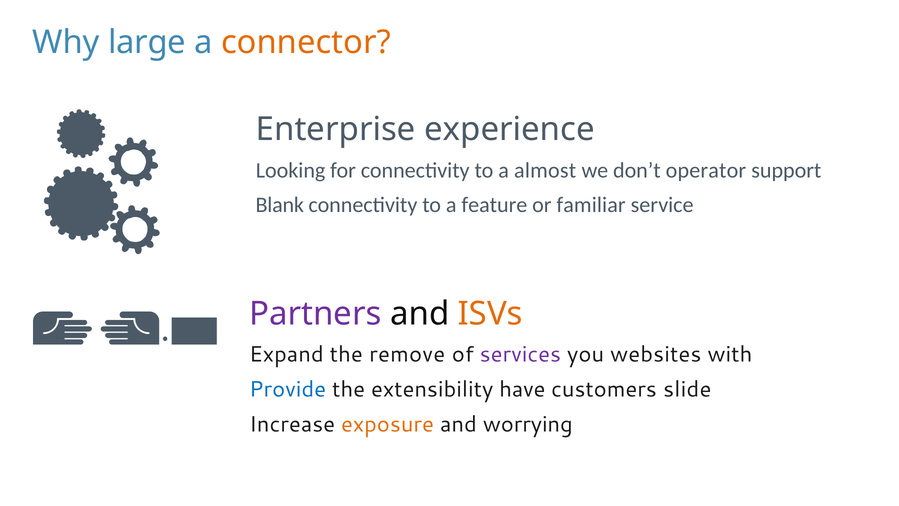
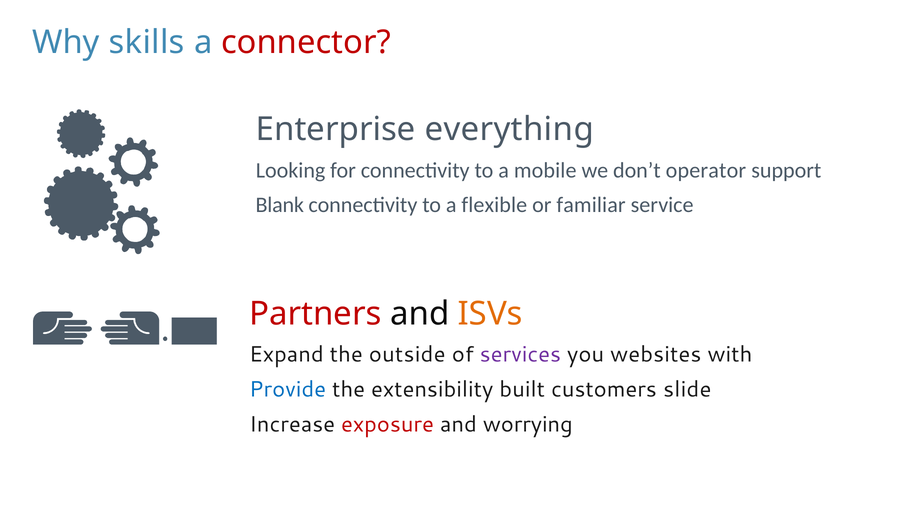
large: large -> skills
connector colour: orange -> red
experience: experience -> everything
almost: almost -> mobile
feature: feature -> flexible
Partners colour: purple -> red
remove: remove -> outside
have: have -> built
exposure colour: orange -> red
